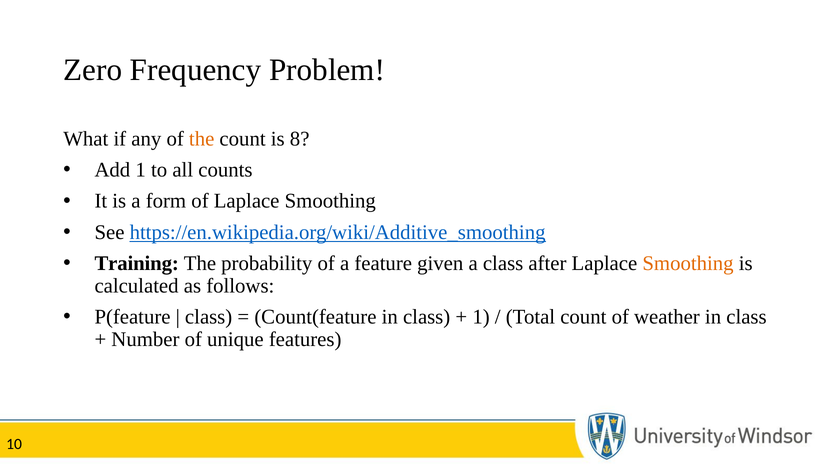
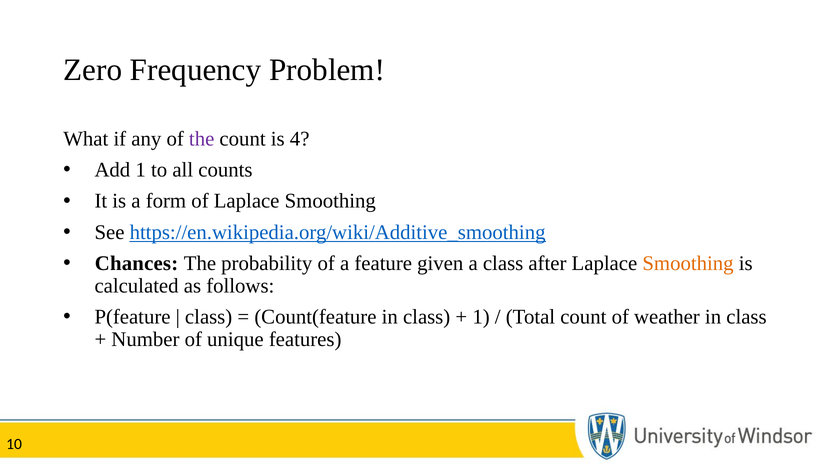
the at (202, 139) colour: orange -> purple
8: 8 -> 4
Training: Training -> Chances
